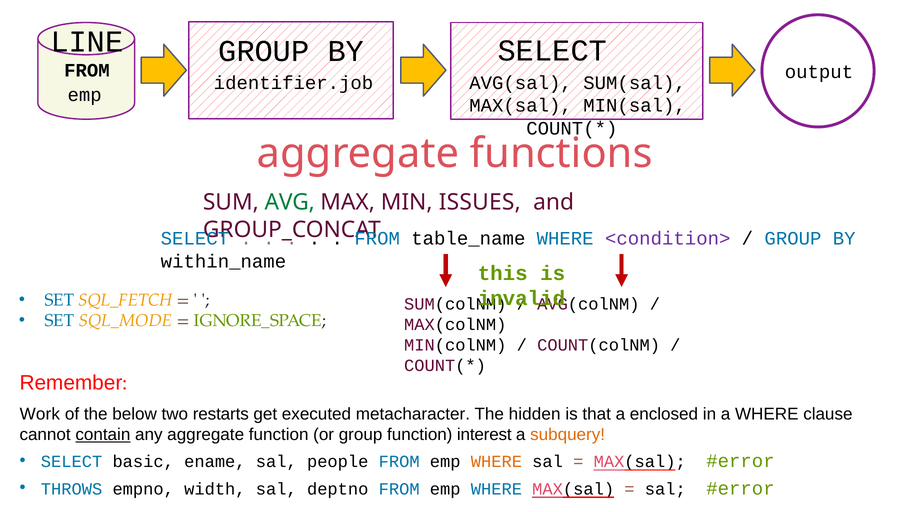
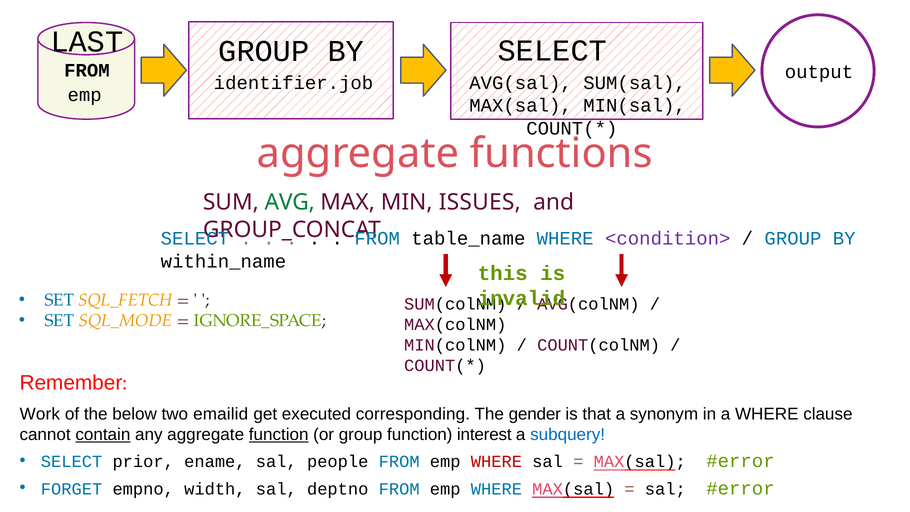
LINE: LINE -> LAST
restarts: restarts -> emailid
metacharacter: metacharacter -> corresponding
hidden: hidden -> gender
enclosed: enclosed -> synonym
function at (279, 435) underline: none -> present
subquery colour: orange -> blue
basic: basic -> prior
WHERE at (496, 462) colour: orange -> red
THROWS: THROWS -> FORGET
